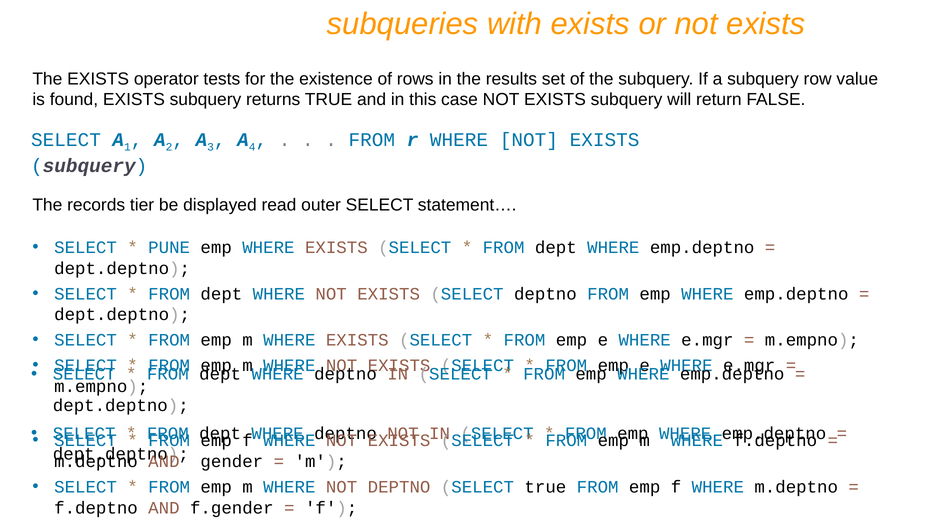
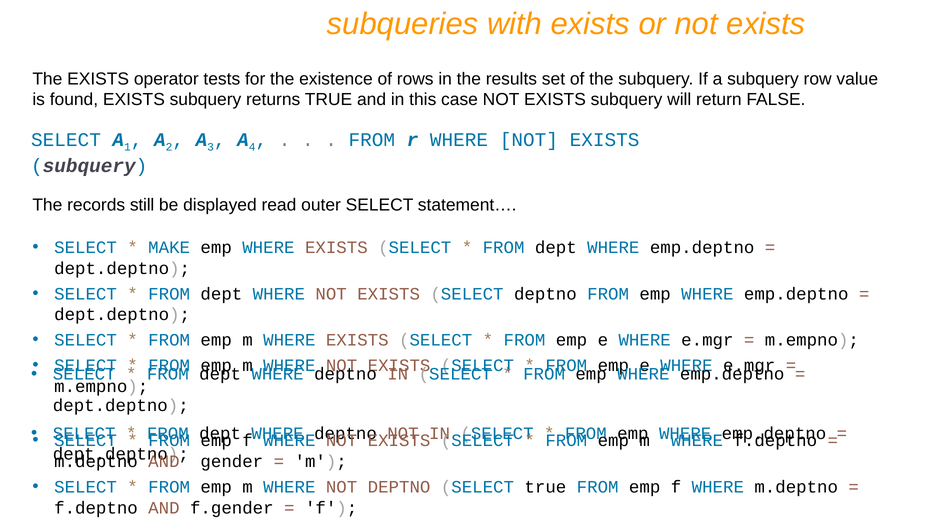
tier: tier -> still
PUNE: PUNE -> MAKE
